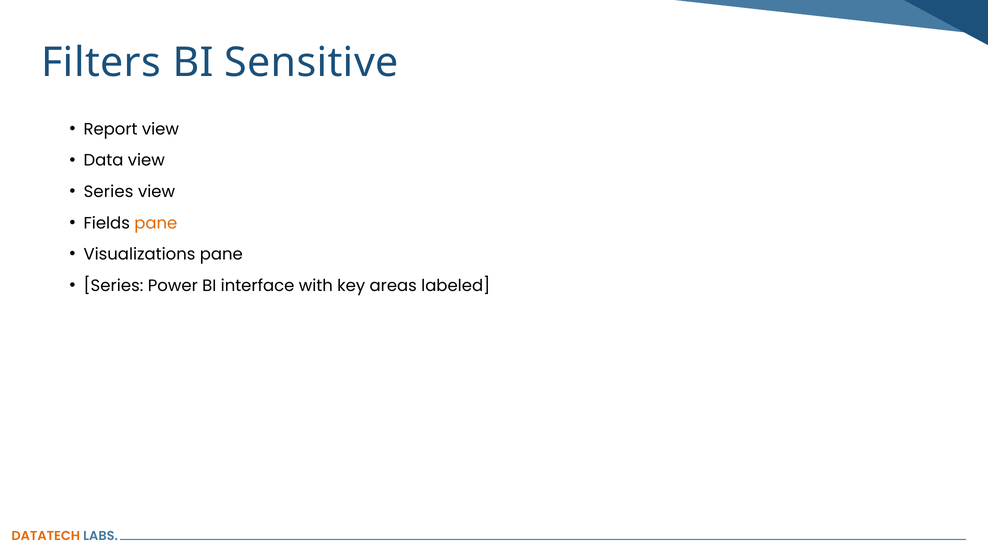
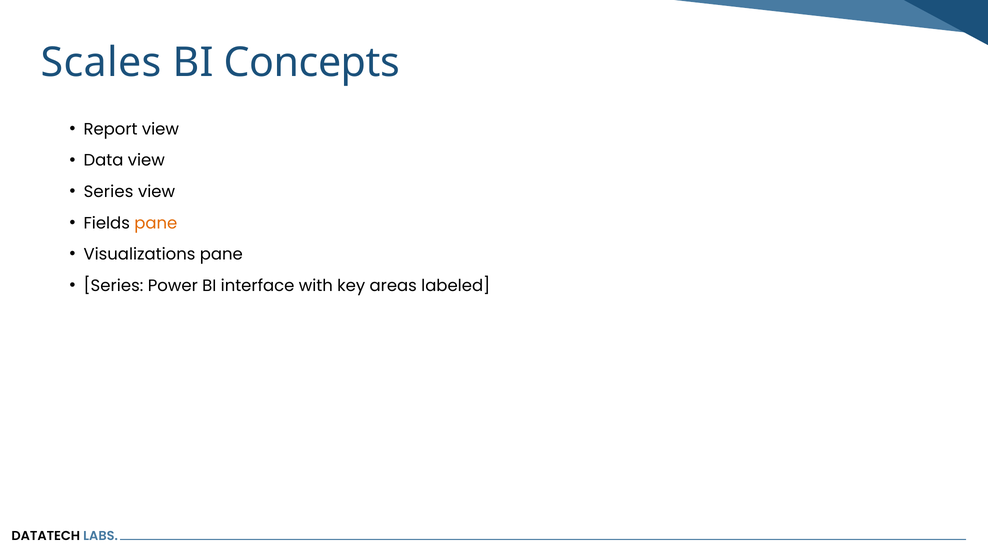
Filters: Filters -> Scales
Sensitive: Sensitive -> Concepts
DATATECH colour: orange -> black
